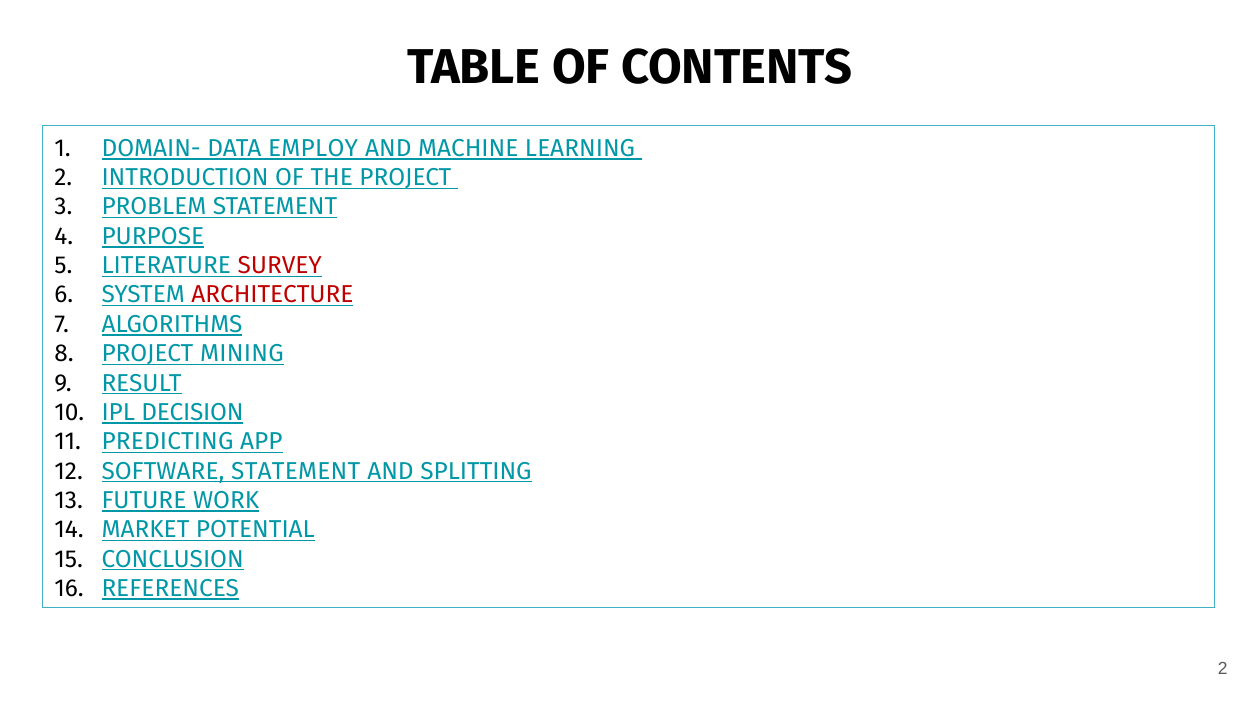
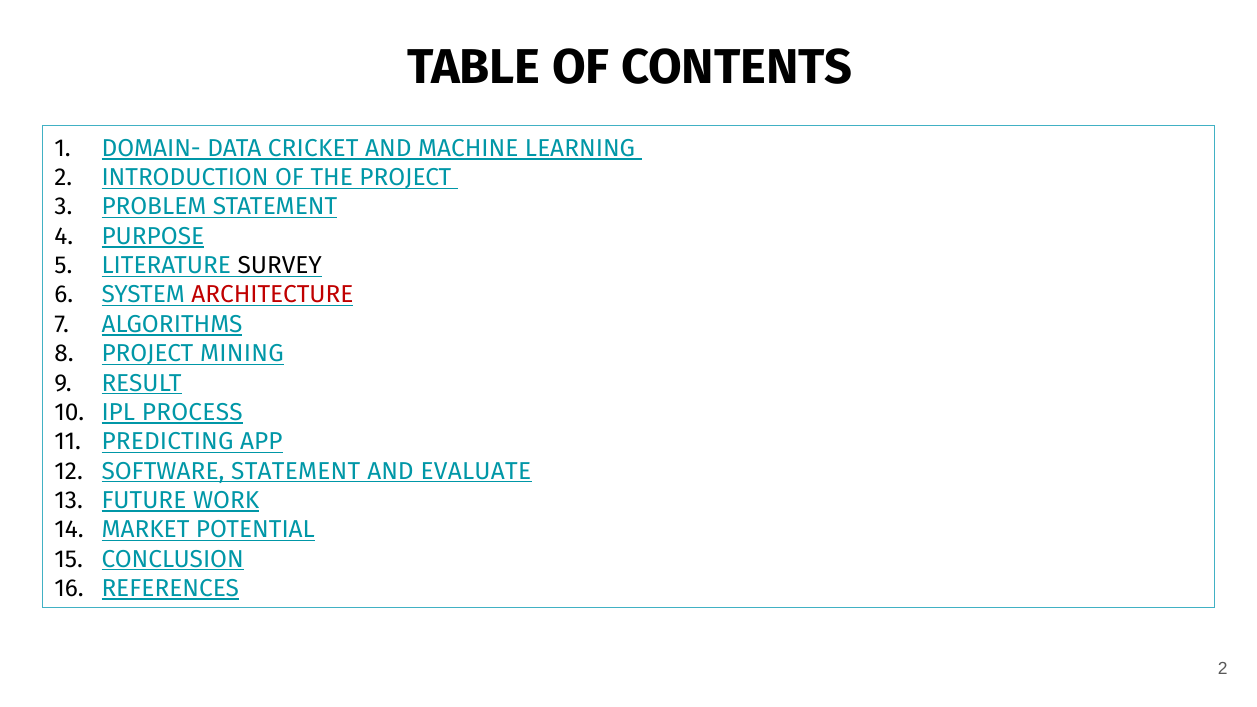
EMPLOY: EMPLOY -> CRICKET
SURVEY colour: red -> black
DECISION: DECISION -> PROCESS
SPLITTING: SPLITTING -> EVALUATE
